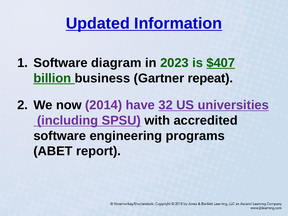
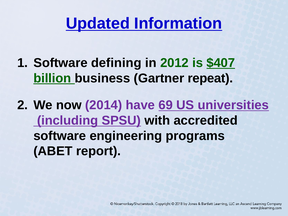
diagram: diagram -> defining
2023: 2023 -> 2012
32: 32 -> 69
